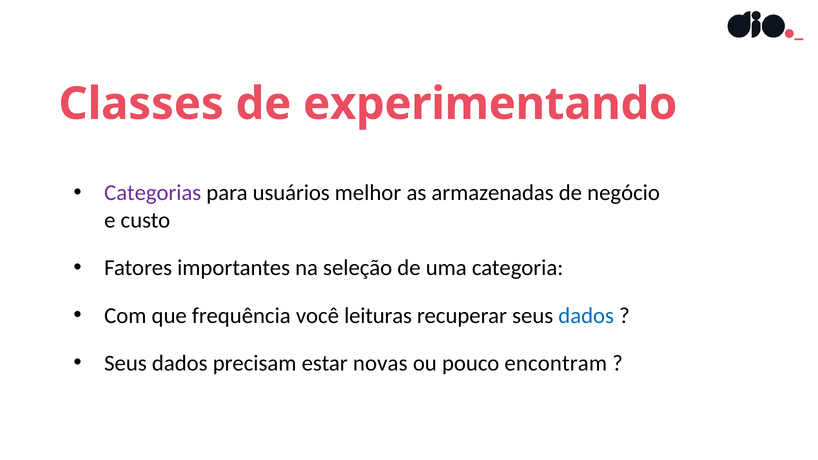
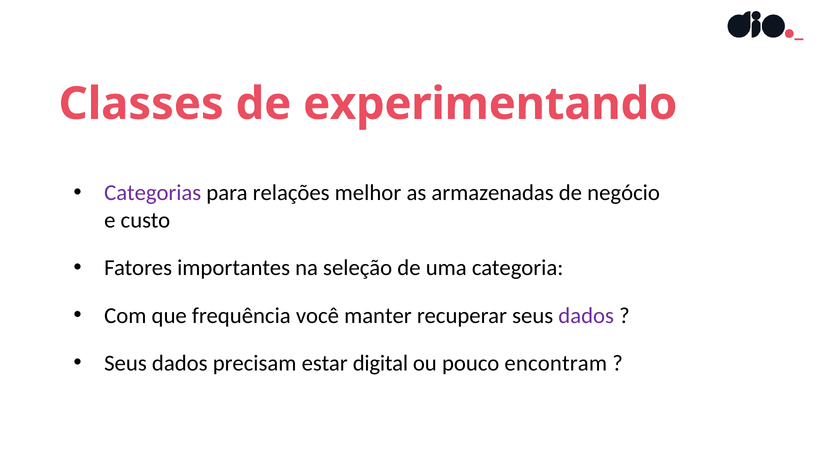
usuários: usuários -> relações
leituras: leituras -> manter
dados at (586, 316) colour: blue -> purple
novas: novas -> digital
